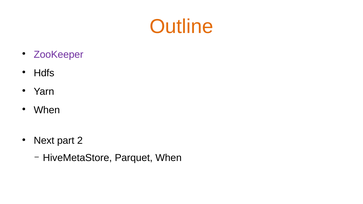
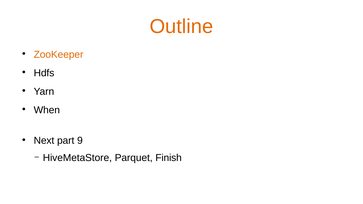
ZooKeeper colour: purple -> orange
2: 2 -> 9
Parquet When: When -> Finish
